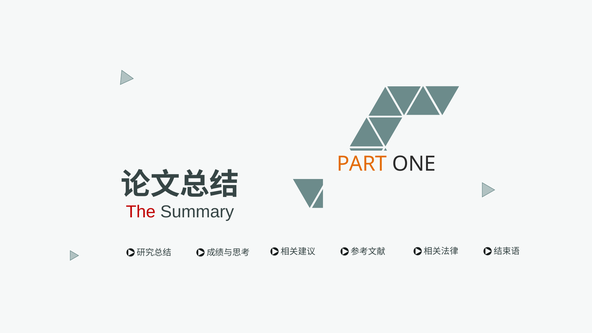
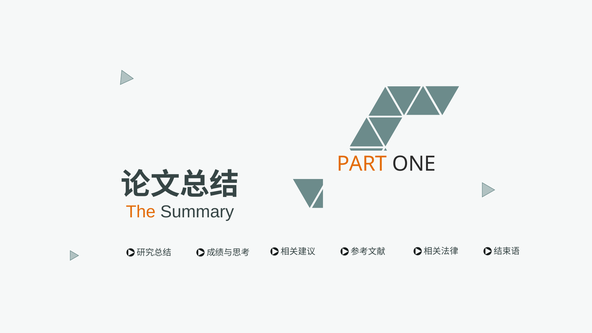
The colour: red -> orange
